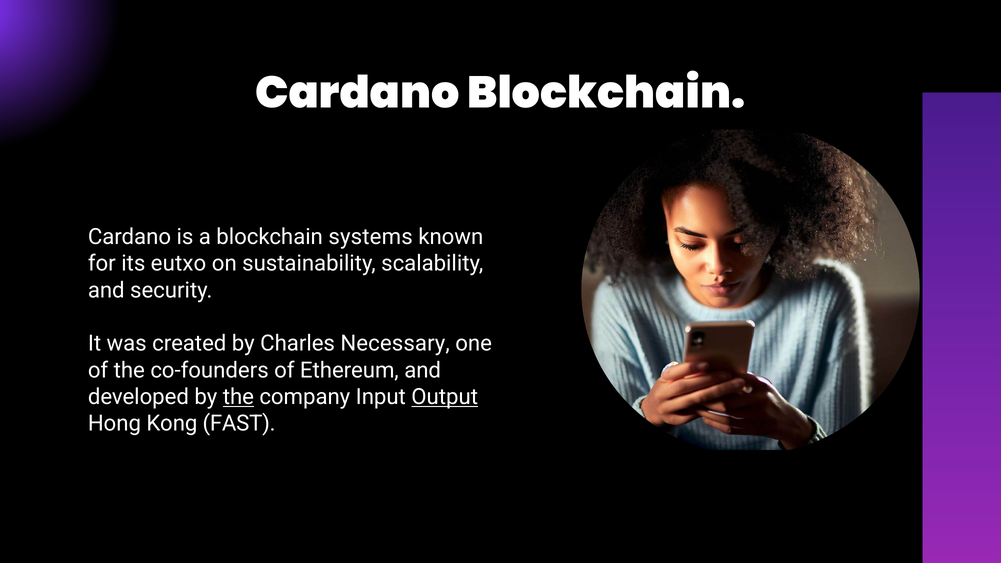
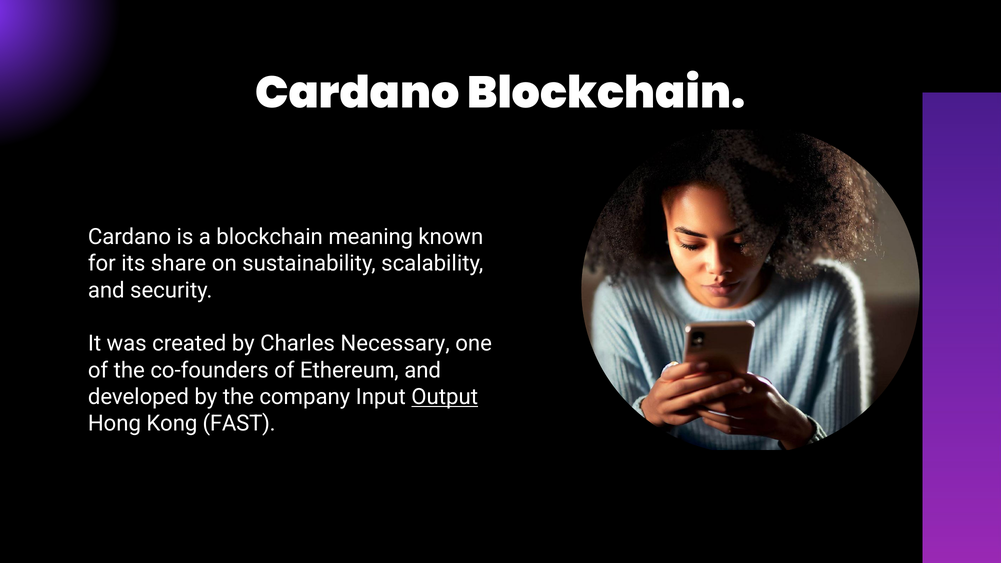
systems: systems -> meaning
eutxo: eutxo -> share
the at (238, 397) underline: present -> none
